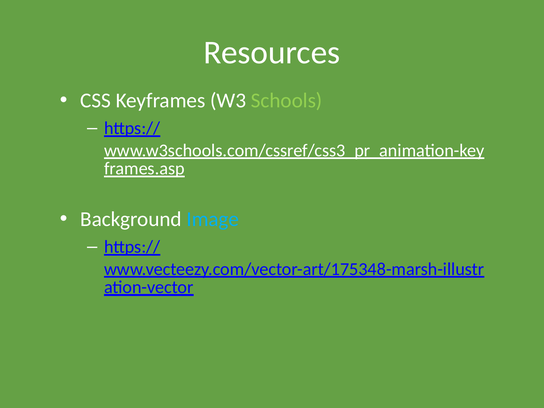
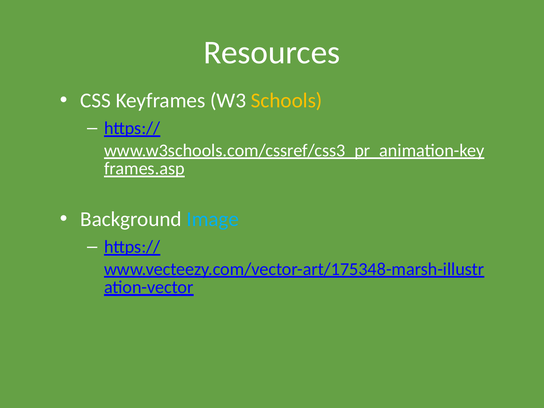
Schools colour: light green -> yellow
